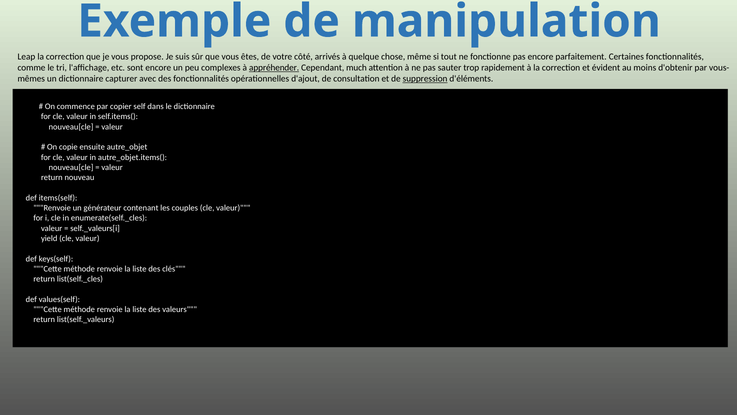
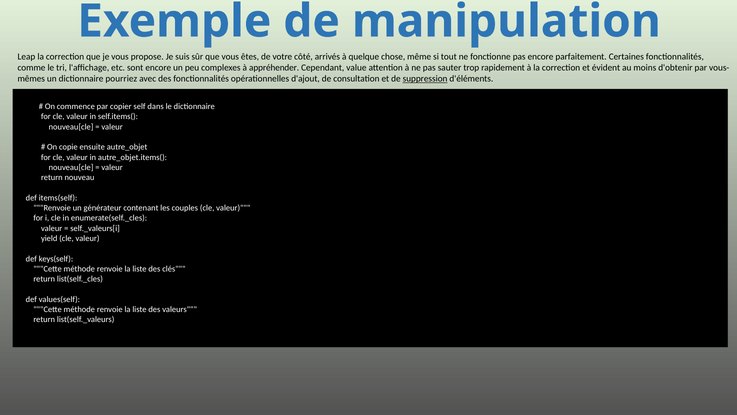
appréhender underline: present -> none
much: much -> value
capturer: capturer -> pourriez
